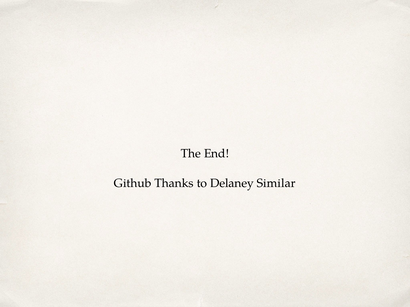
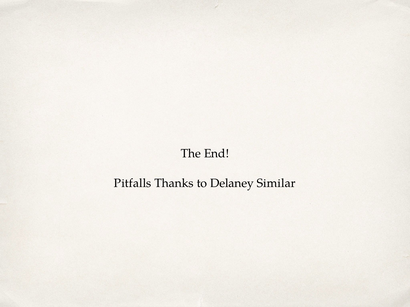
Github: Github -> Pitfalls
